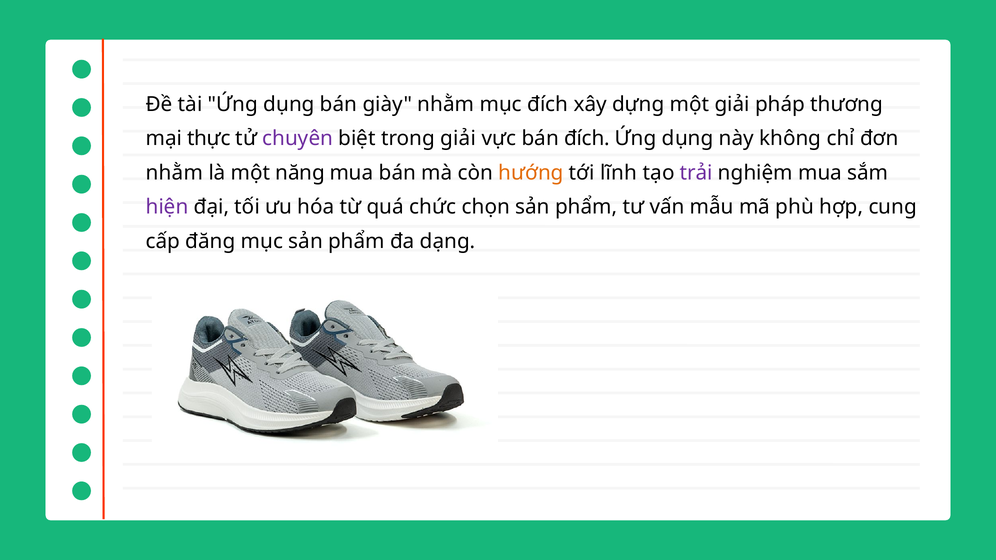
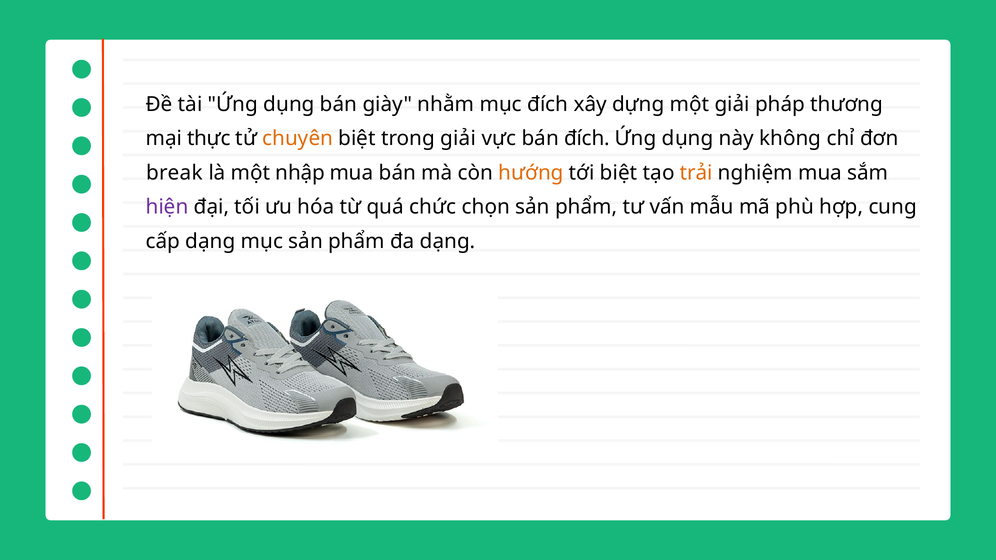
chuyên colour: purple -> orange
nhằm at (174, 173): nhằm -> break
năng: năng -> nhập
tới lĩnh: lĩnh -> biệt
trải colour: purple -> orange
cấp đăng: đăng -> dạng
